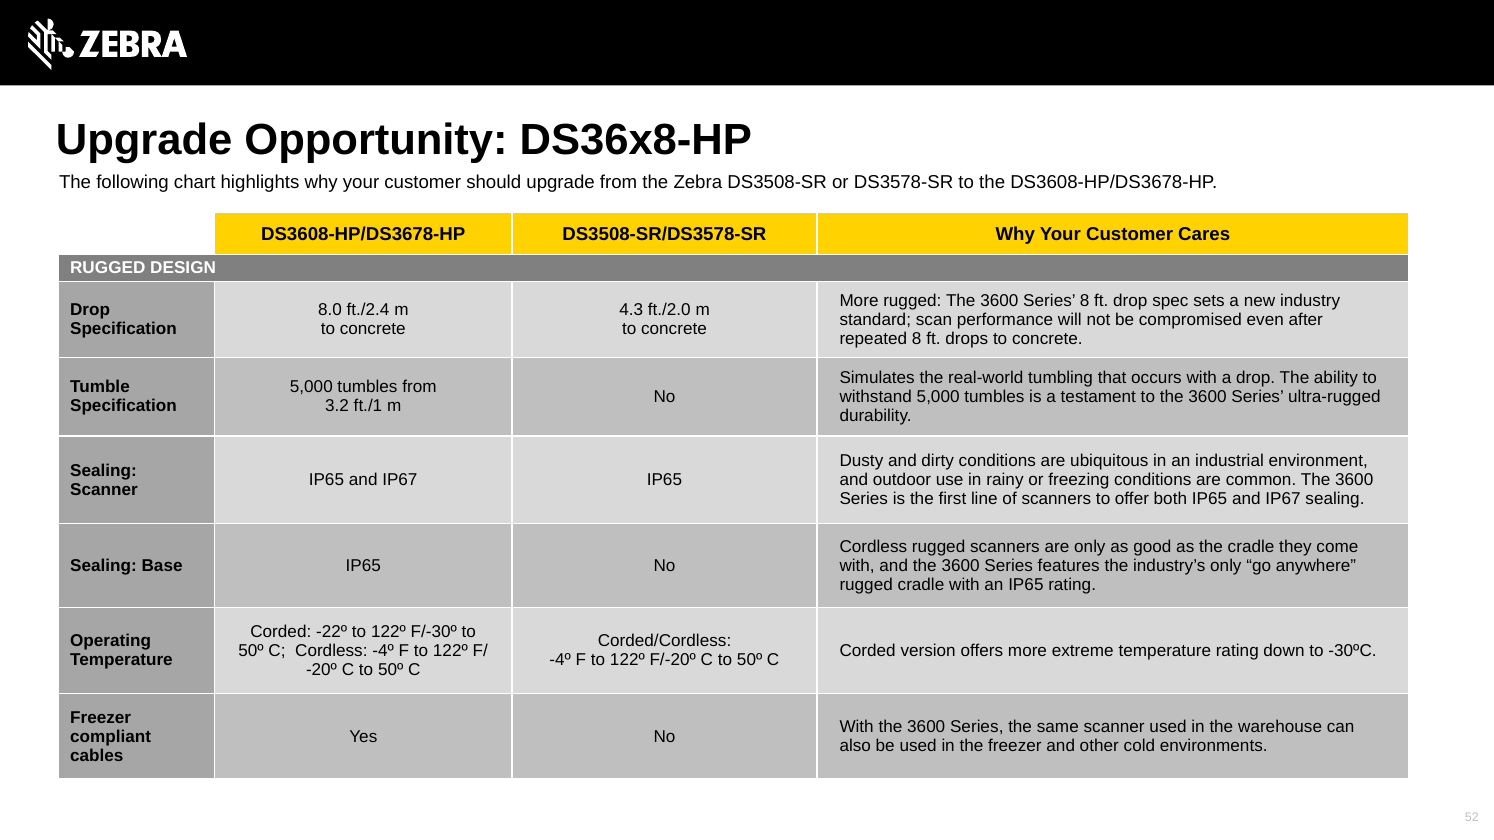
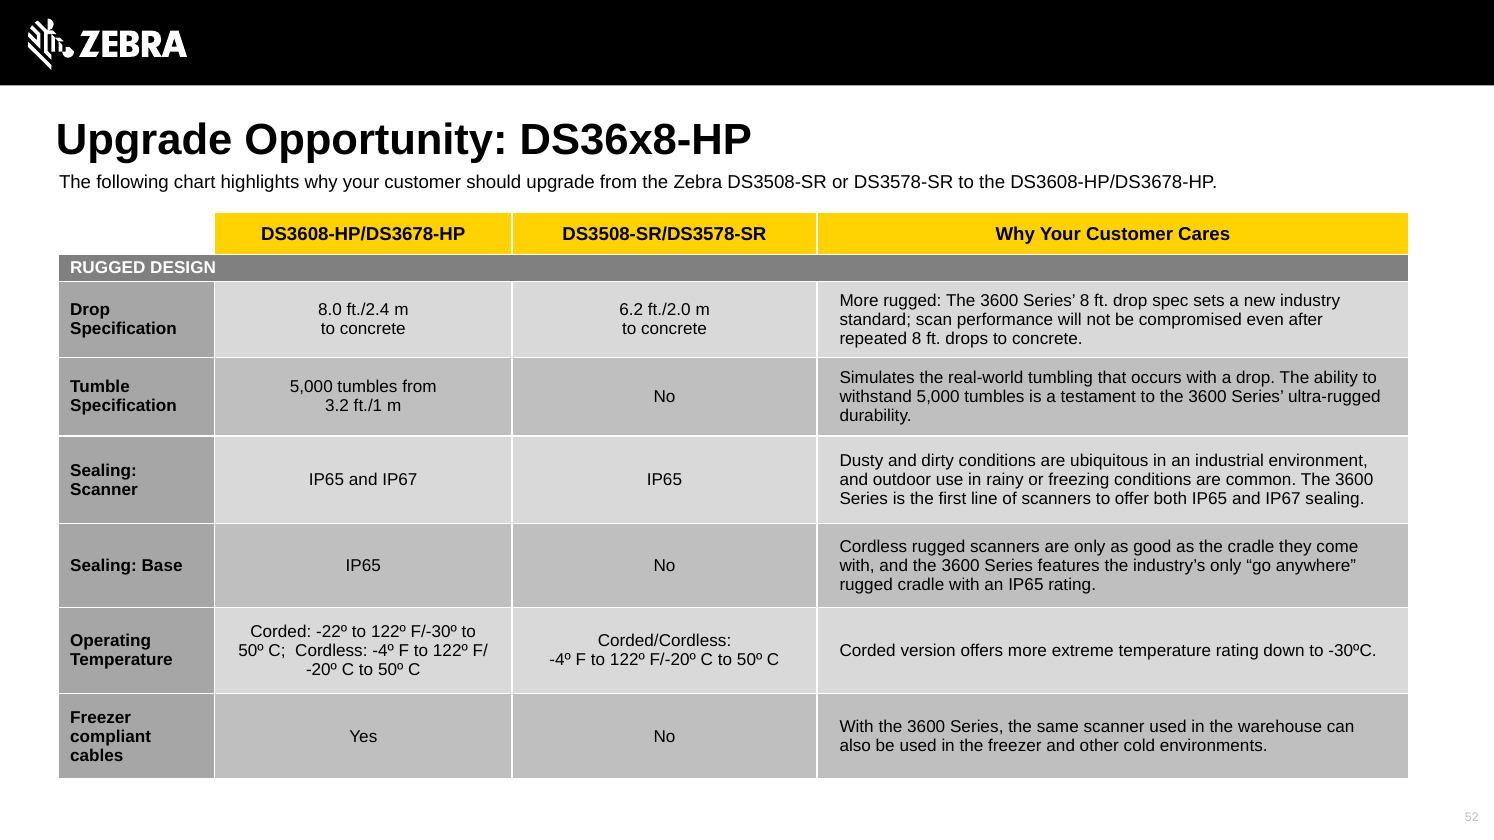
4.3: 4.3 -> 6.2
